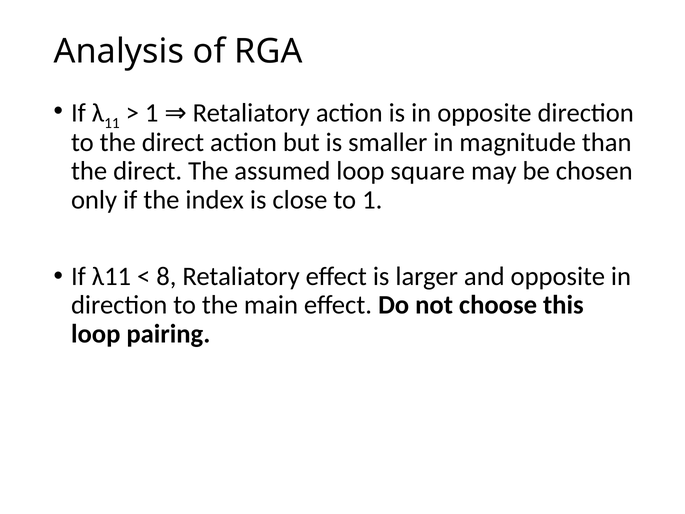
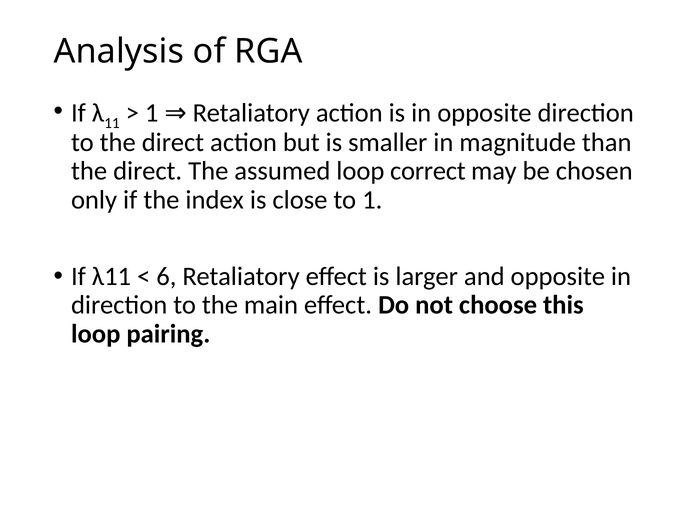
square: square -> correct
8: 8 -> 6
